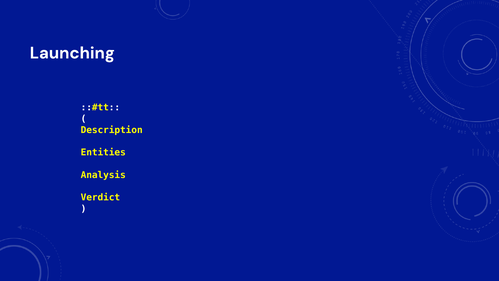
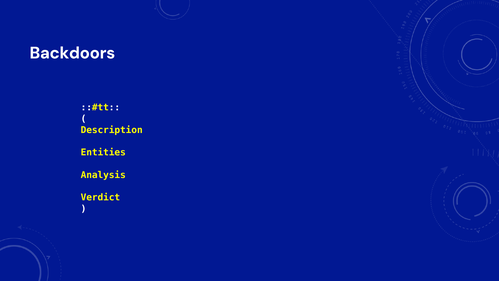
Launching: Launching -> Backdoors
